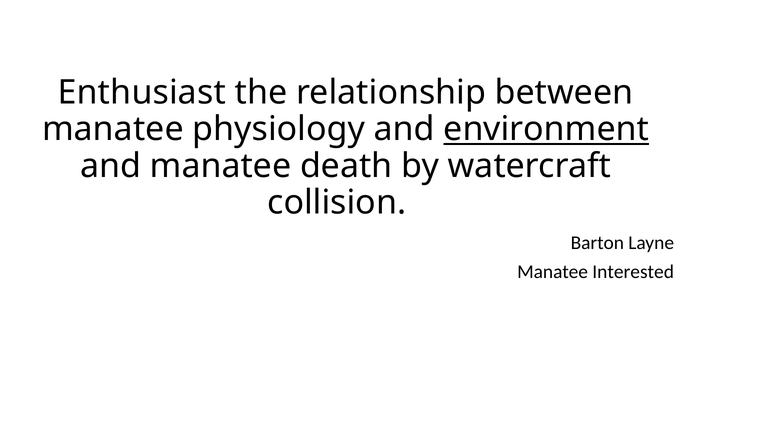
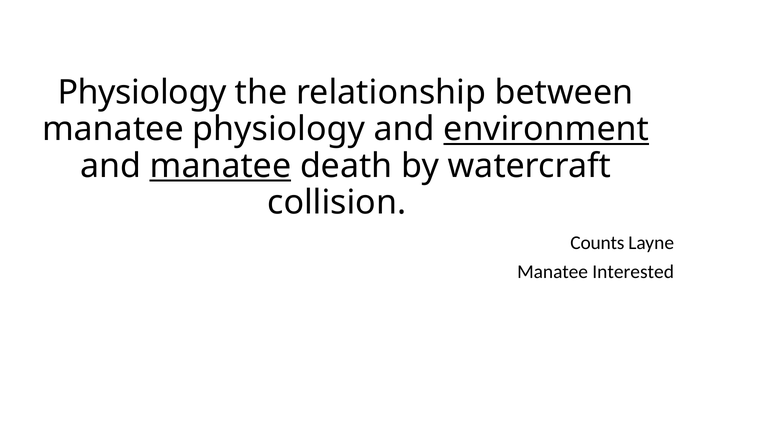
Enthusiast at (142, 93): Enthusiast -> Physiology
manatee at (220, 166) underline: none -> present
Barton: Barton -> Counts
